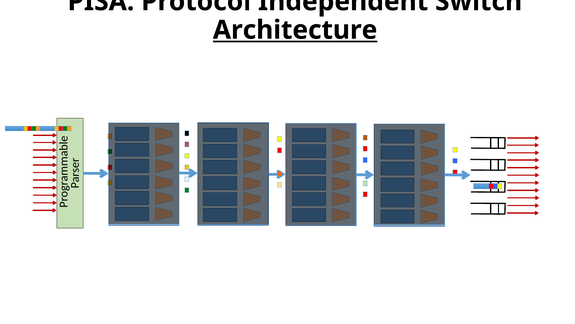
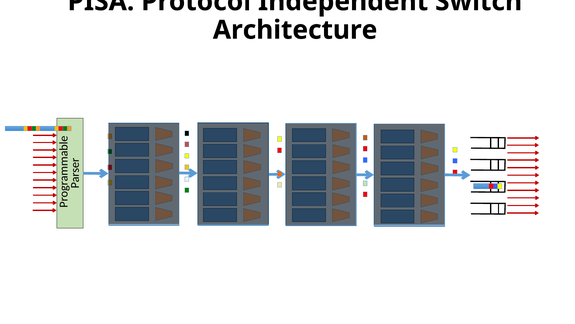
Architecture underline: present -> none
